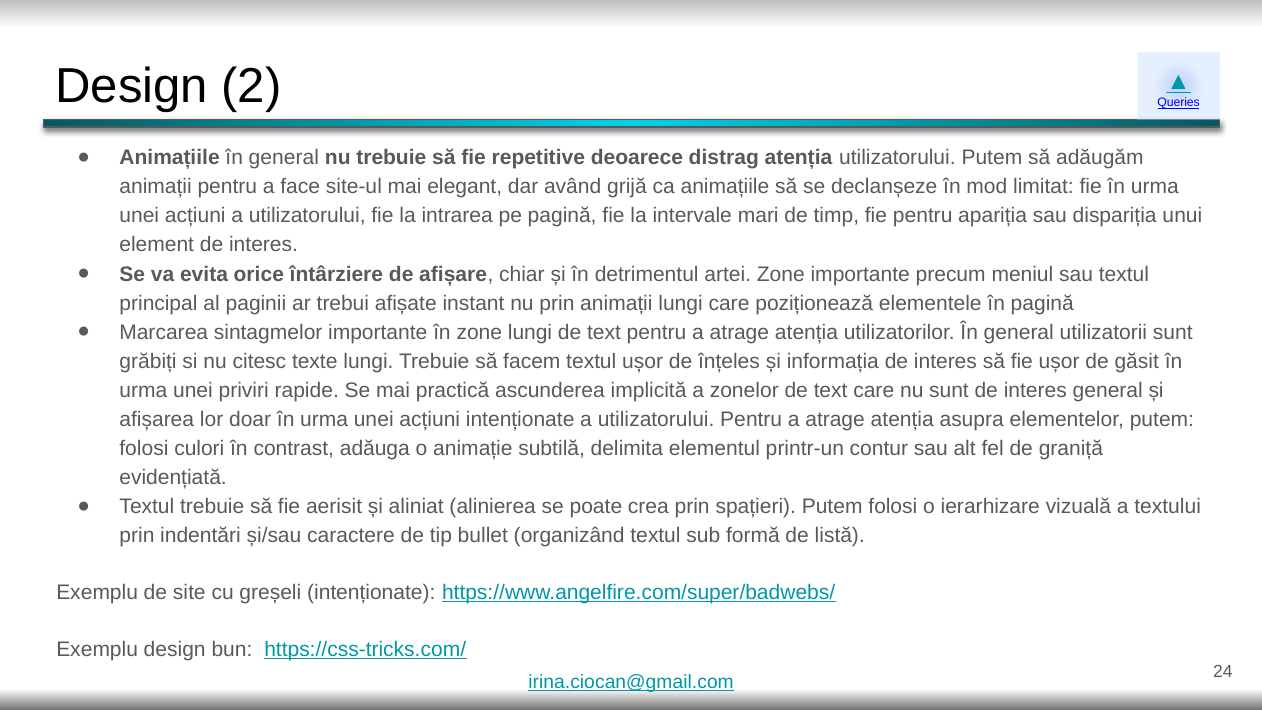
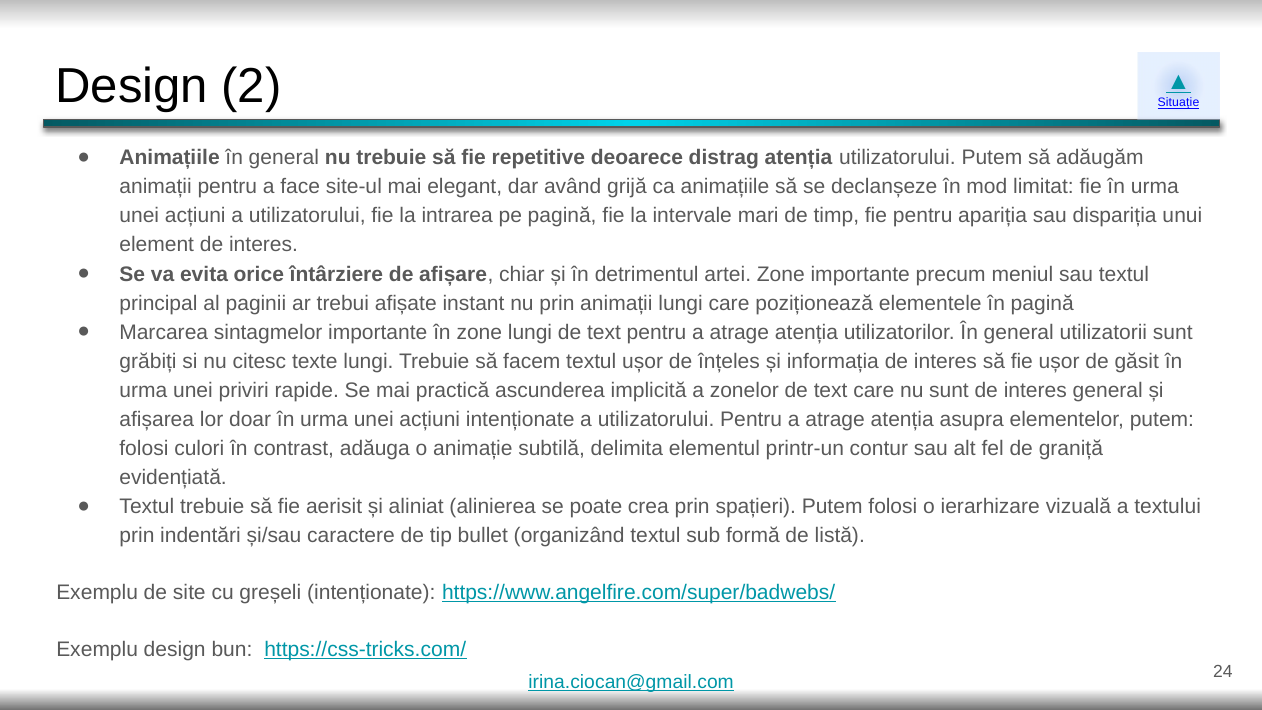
Queries: Queries -> Situație
